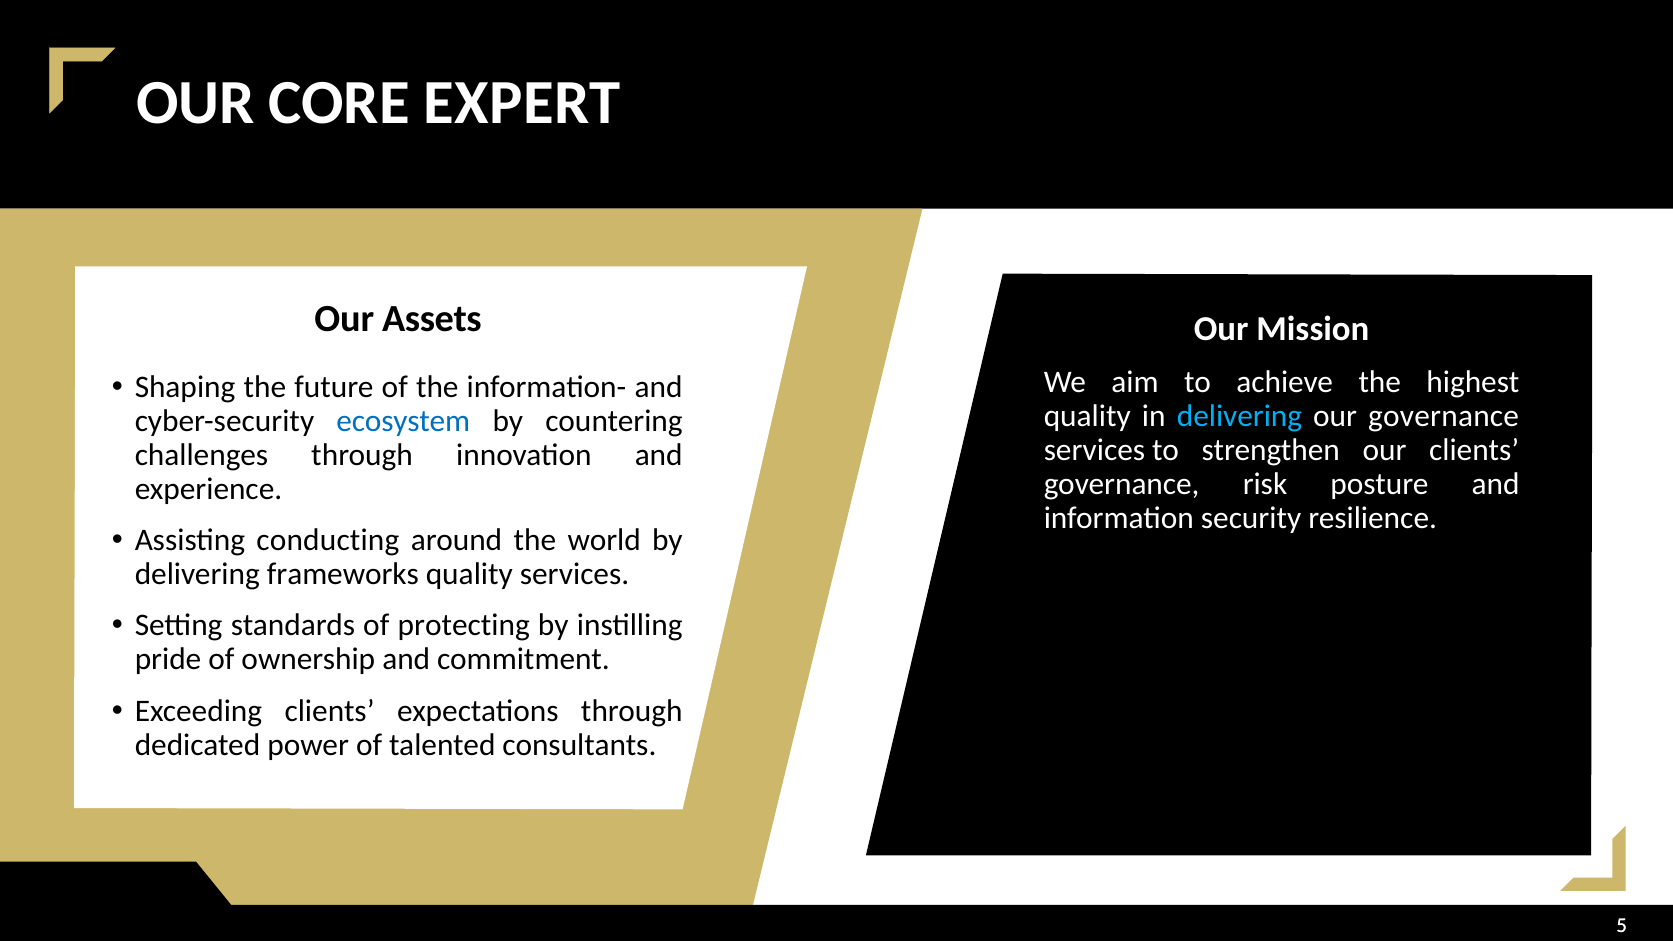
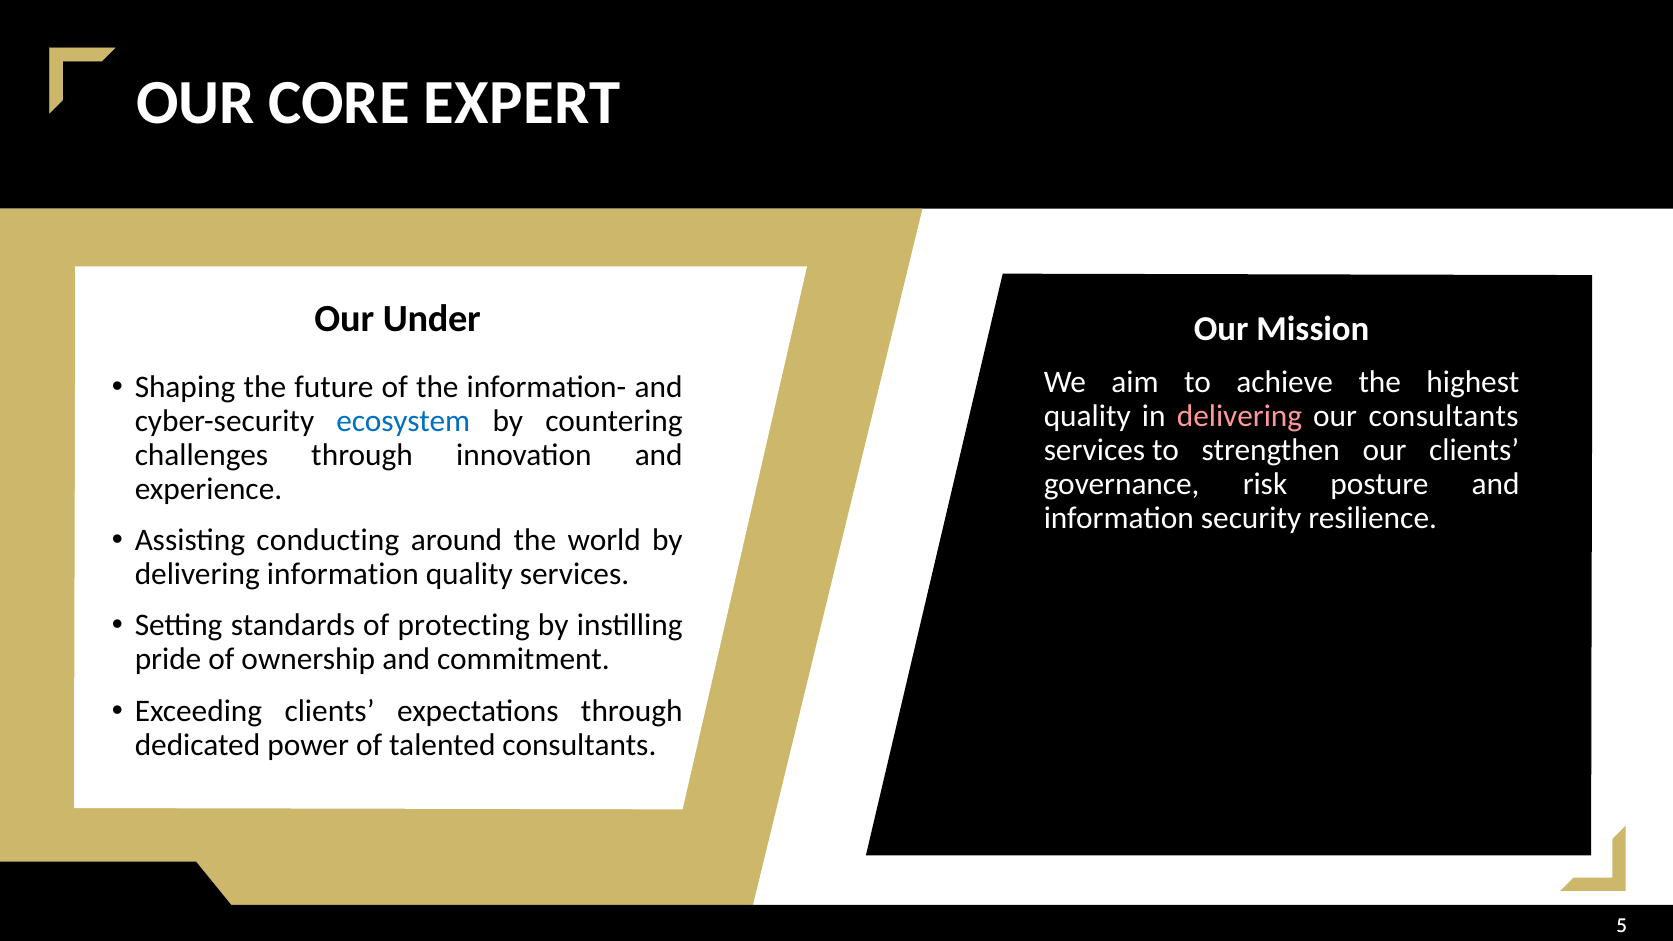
Assets: Assets -> Under
delivering at (1239, 416) colour: light blue -> pink
our governance: governance -> consultants
delivering frameworks: frameworks -> information
